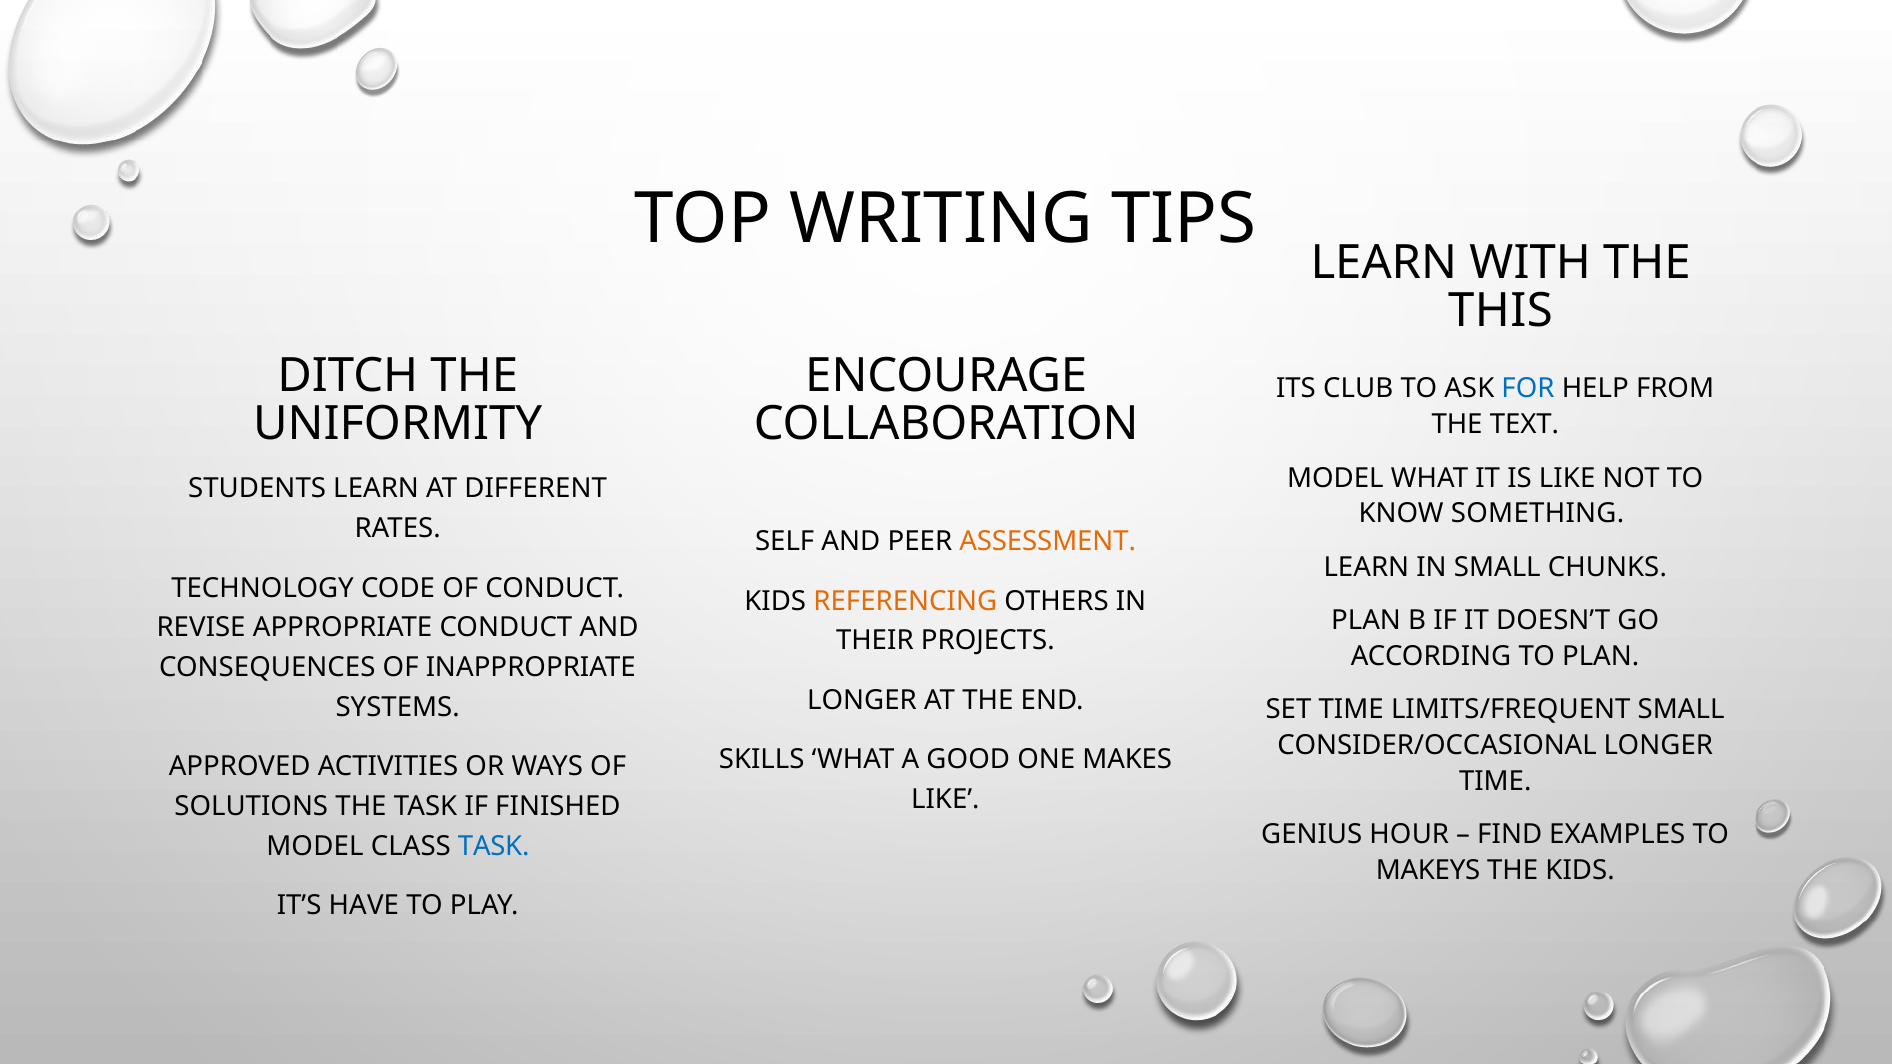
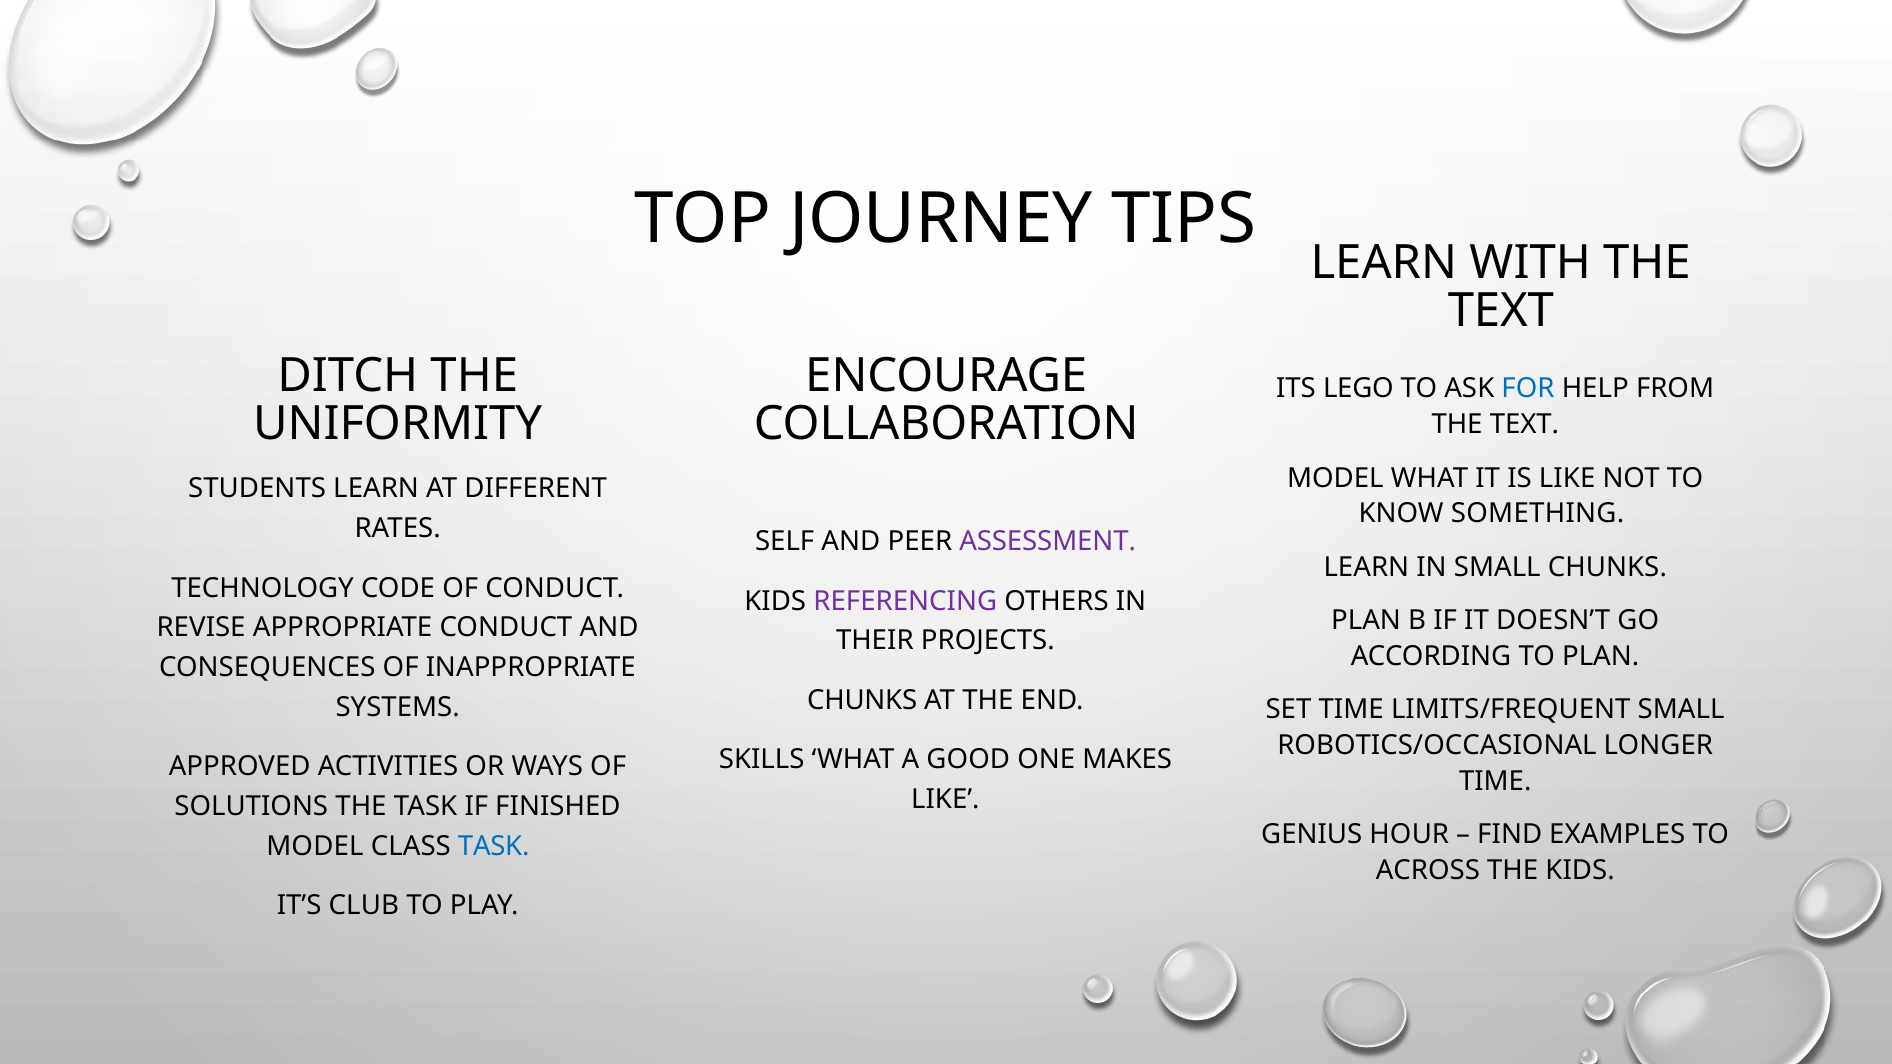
WRITING: WRITING -> JOURNEY
THIS at (1501, 311): THIS -> TEXT
CLUB: CLUB -> LEGO
ASSESSMENT colour: orange -> purple
REFERENCING colour: orange -> purple
LONGER at (862, 700): LONGER -> CHUNKS
CONSIDER/OCCASIONAL: CONSIDER/OCCASIONAL -> ROBOTICS/OCCASIONAL
MAKEYS: MAKEYS -> ACROSS
HAVE: HAVE -> CLUB
